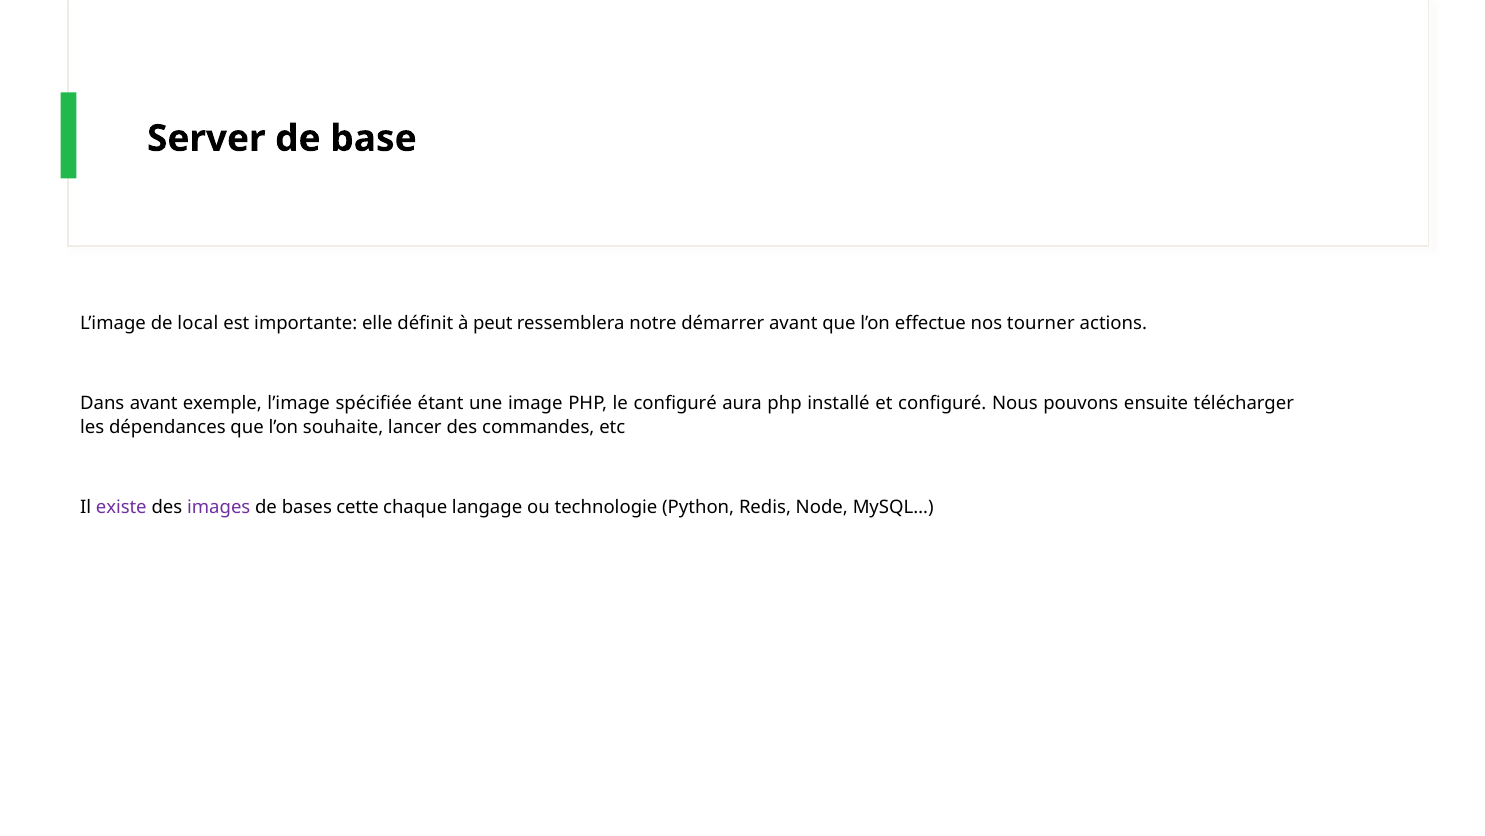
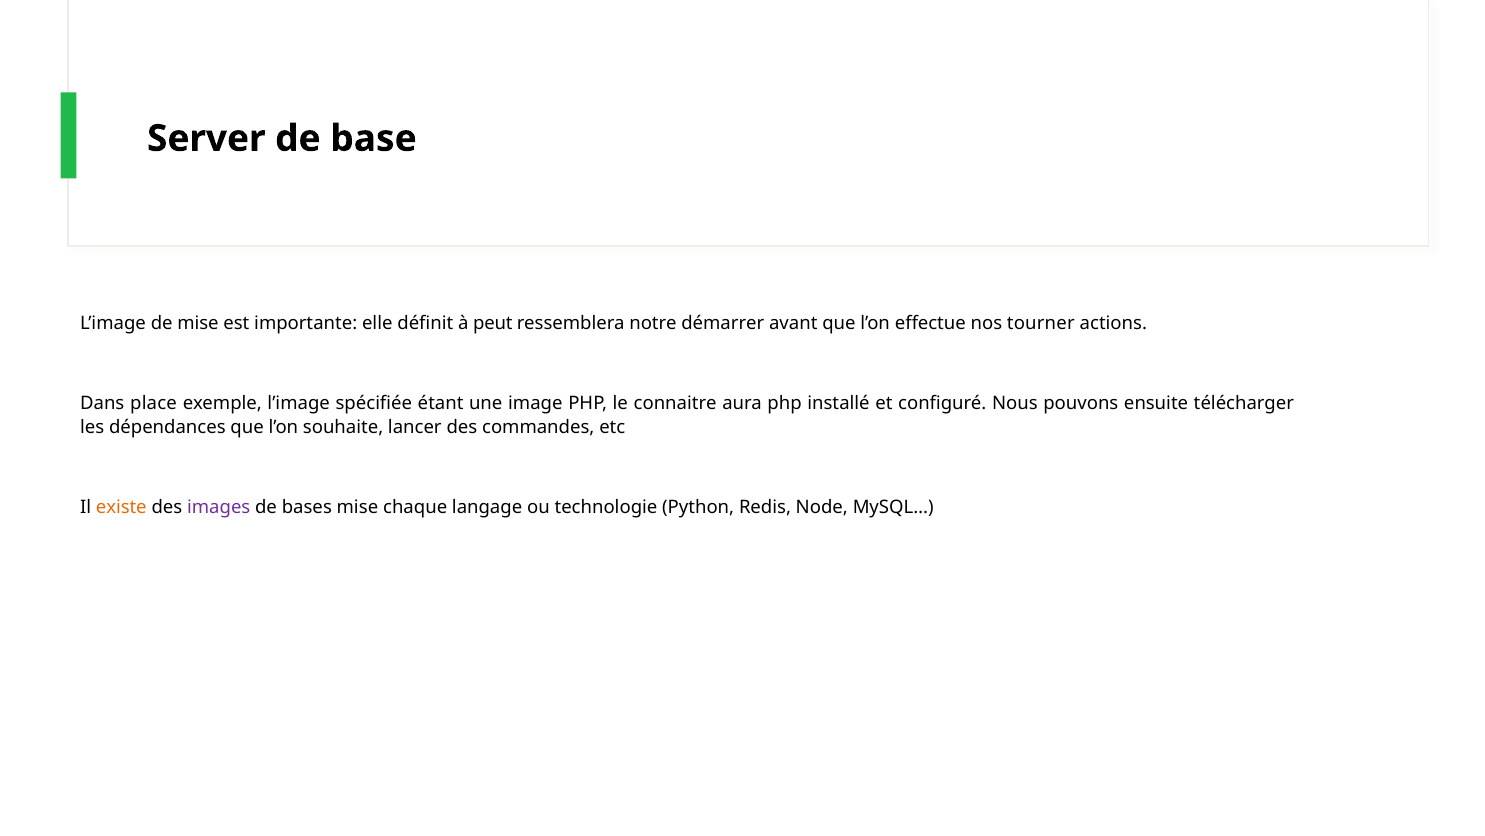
de local: local -> mise
Dans avant: avant -> place
le configuré: configuré -> connaitre
existe colour: purple -> orange
bases cette: cette -> mise
